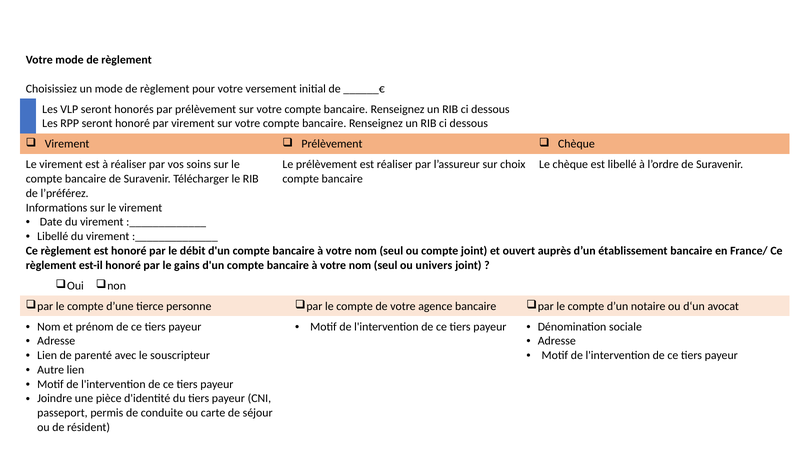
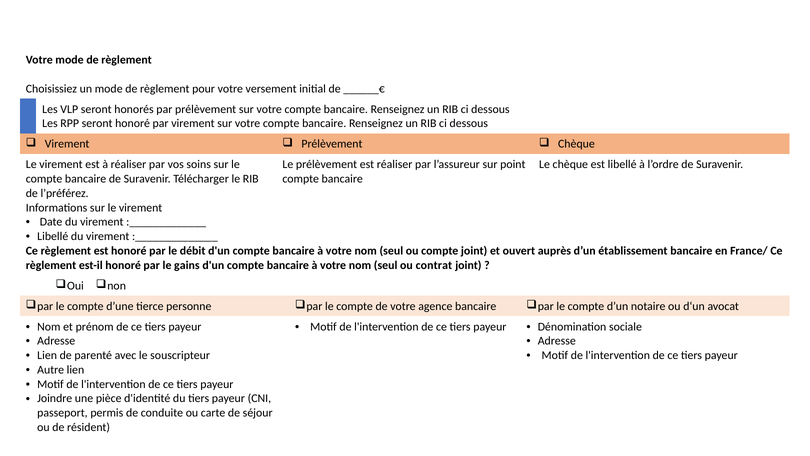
choix: choix -> point
univers: univers -> contrat
